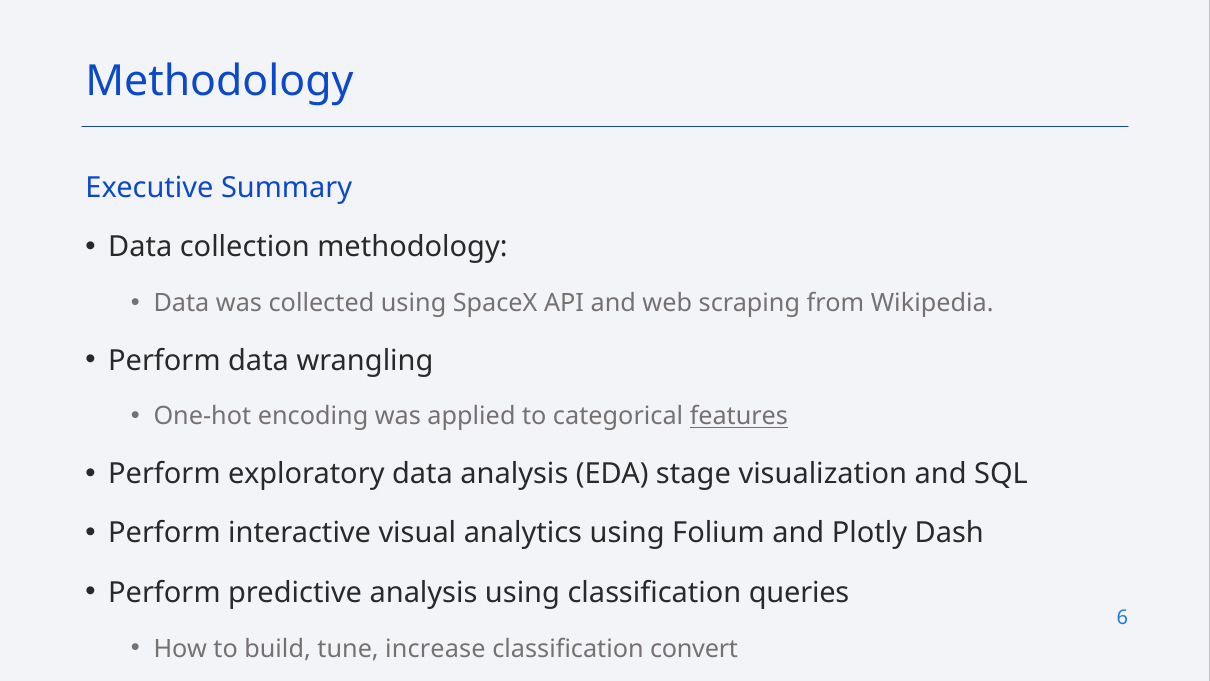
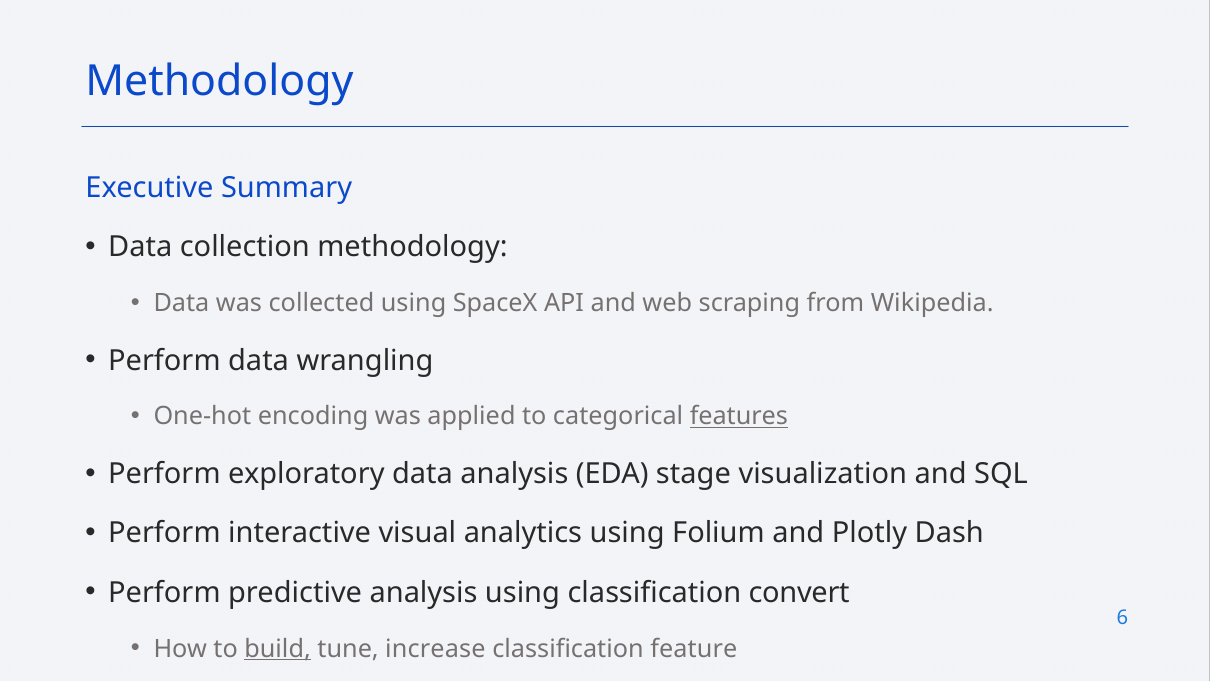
queries: queries -> convert
build underline: none -> present
convert: convert -> feature
